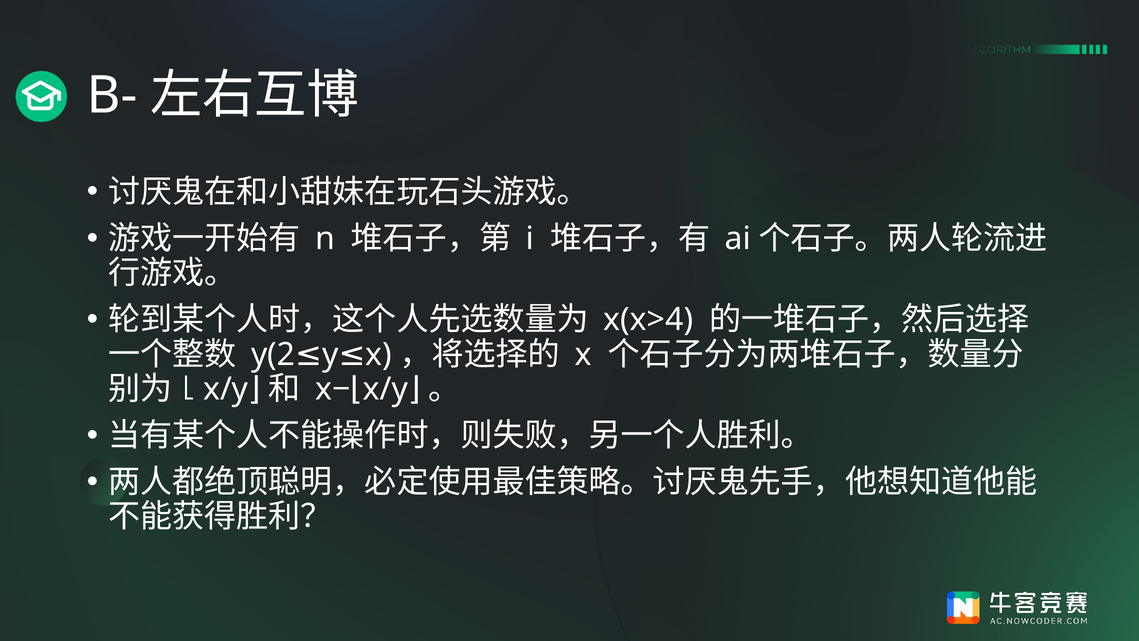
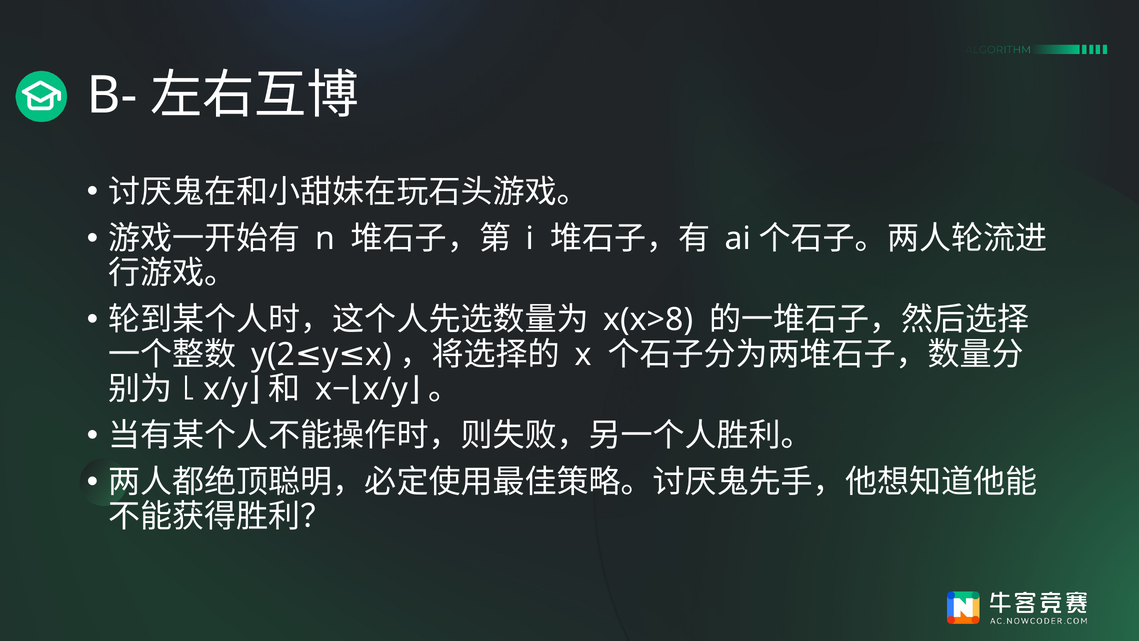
x(x>4: x(x>4 -> x(x>8
